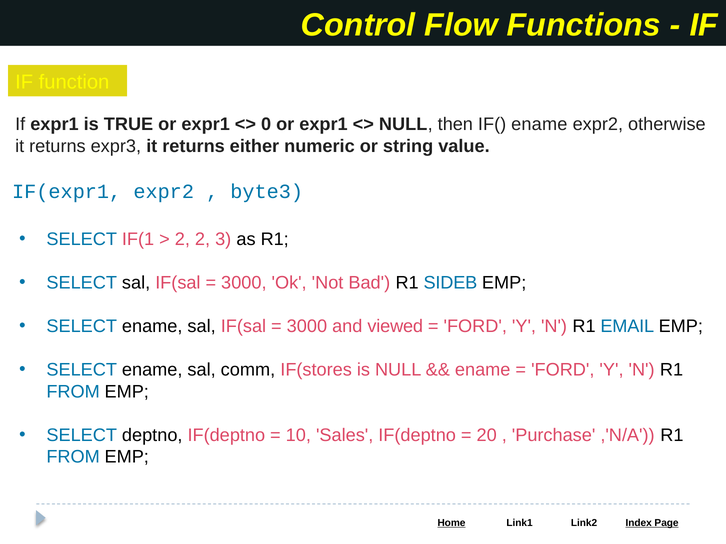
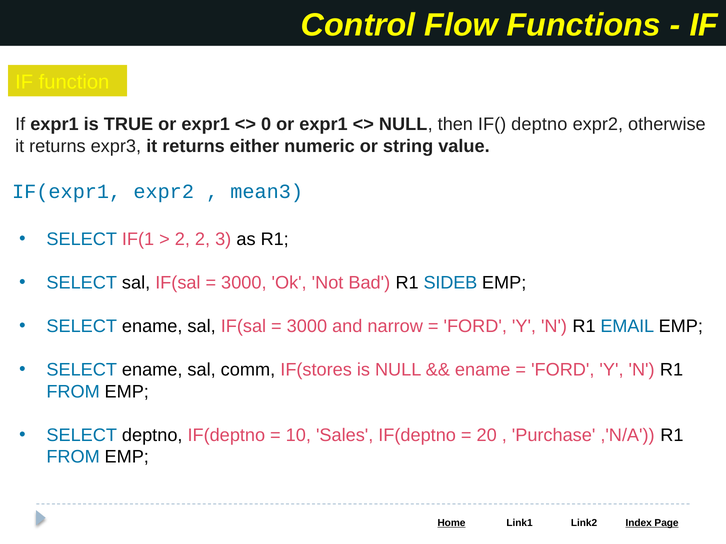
IF( ename: ename -> deptno
byte3: byte3 -> mean3
viewed: viewed -> narrow
